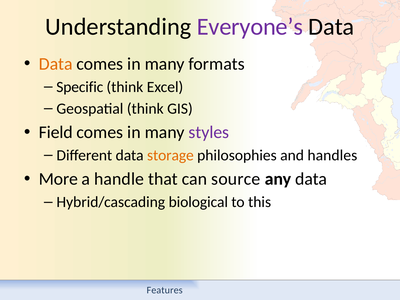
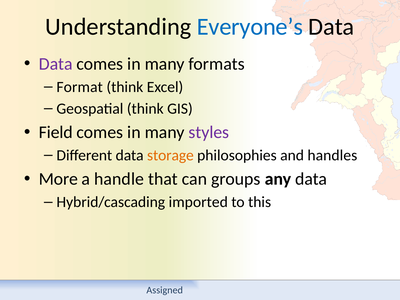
Everyone’s colour: purple -> blue
Data at (56, 64) colour: orange -> purple
Specific: Specific -> Format
source: source -> groups
biological: biological -> imported
Features: Features -> Assigned
